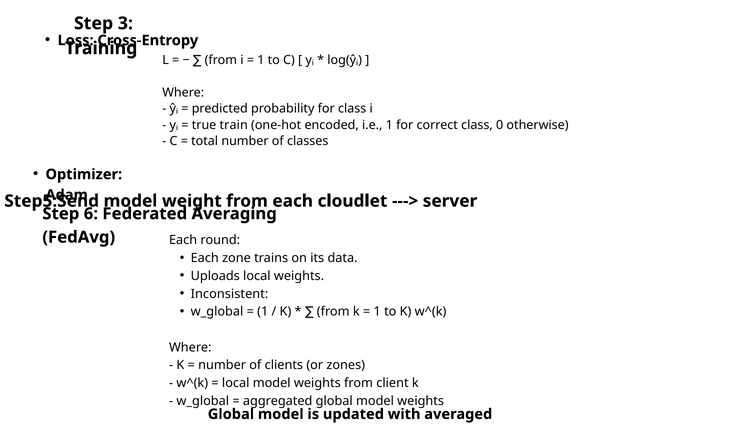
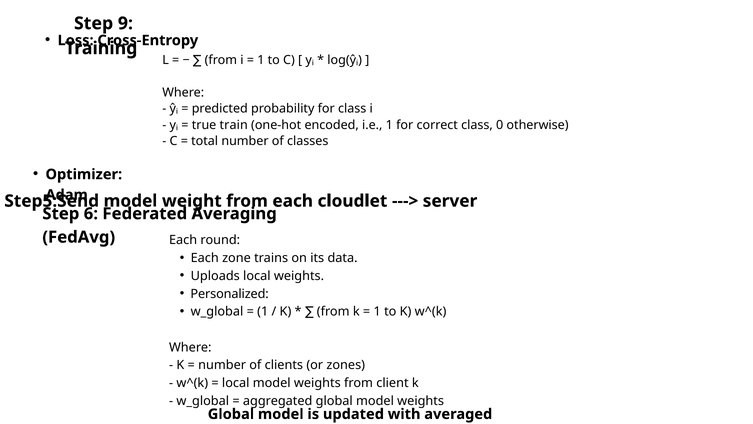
3: 3 -> 9
Inconsistent: Inconsistent -> Personalized
